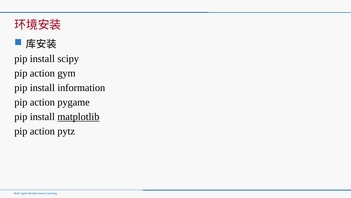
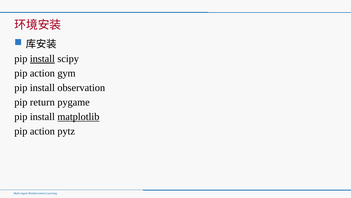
install at (42, 58) underline: none -> present
information: information -> observation
action at (42, 102): action -> return
